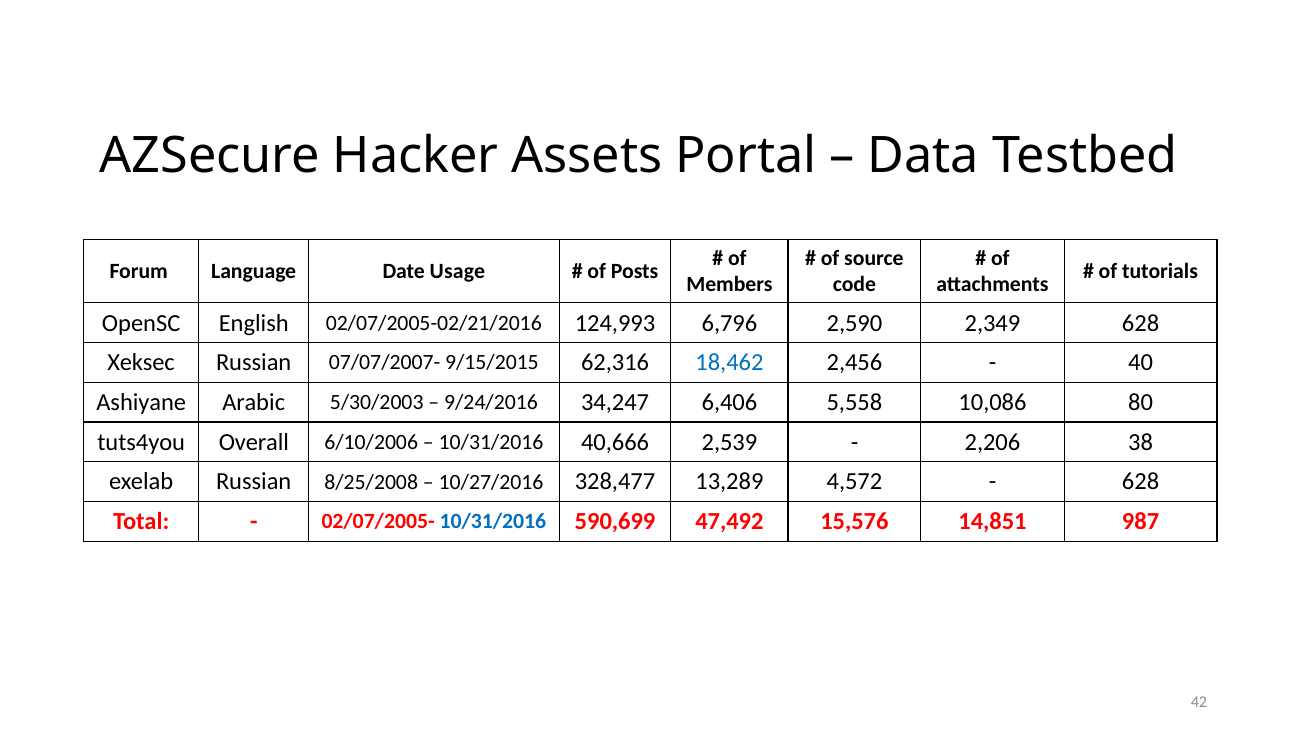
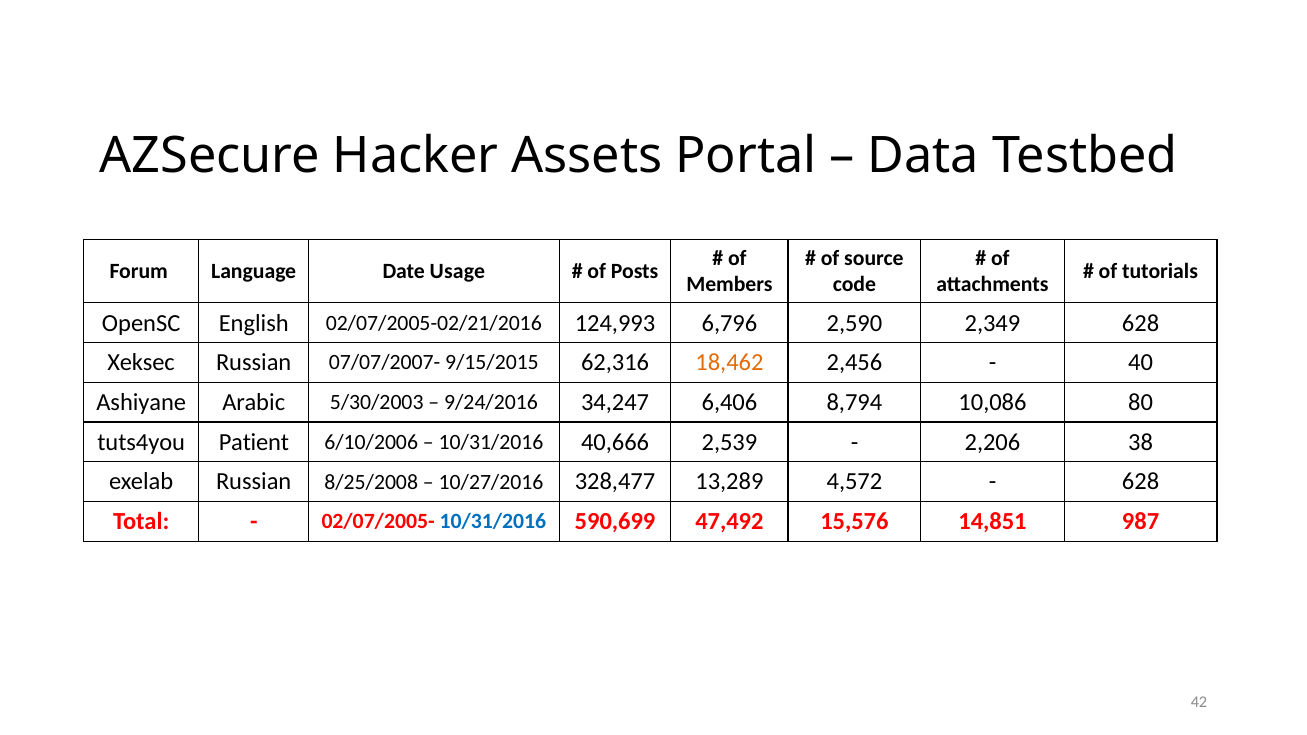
18,462 colour: blue -> orange
5,558: 5,558 -> 8,794
Overall: Overall -> Patient
